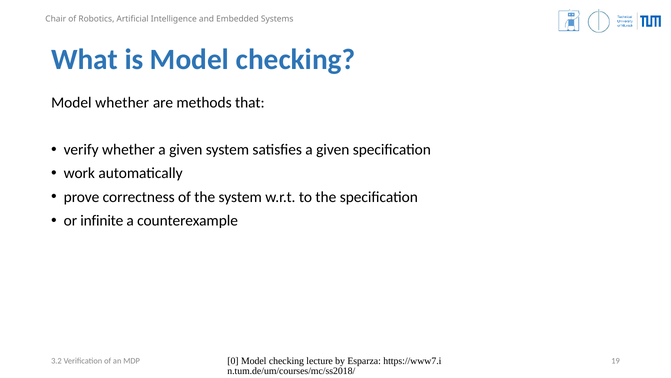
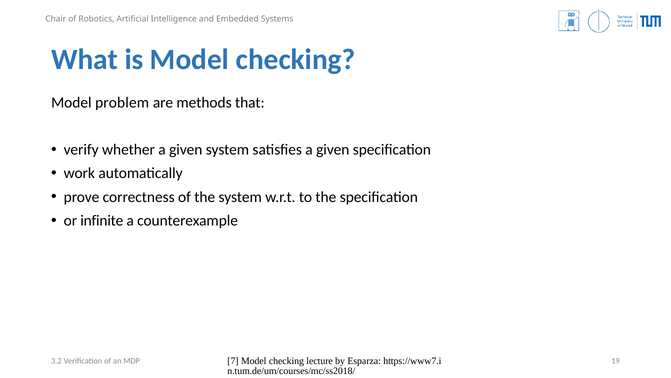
Model whether: whether -> problem
0: 0 -> 7
